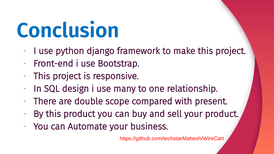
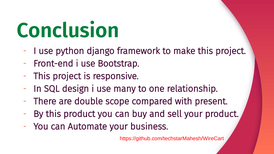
Conclusion colour: blue -> green
